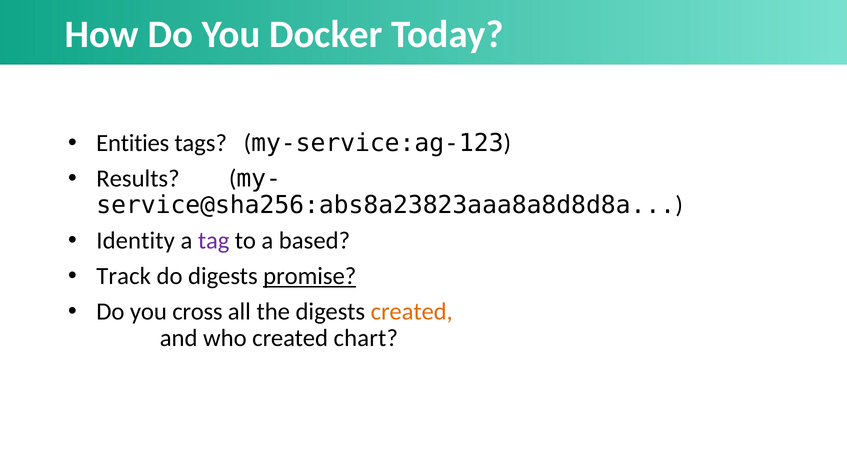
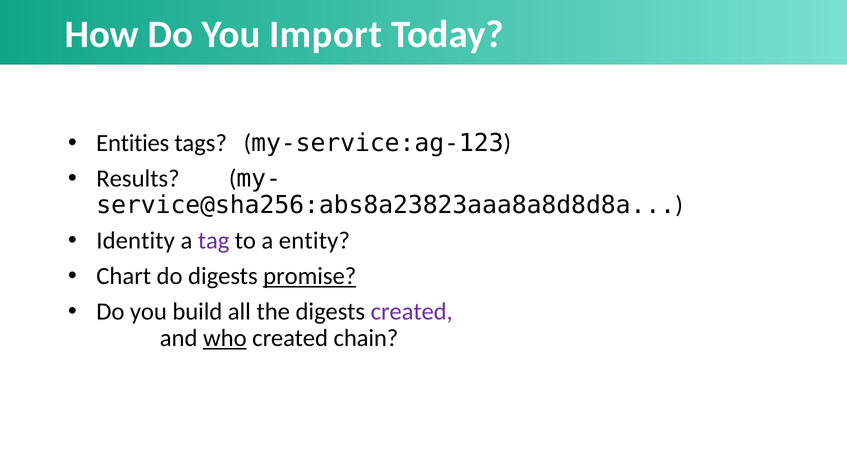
Docker: Docker -> Import
based: based -> entity
Track: Track -> Chart
cross: cross -> build
created at (412, 312) colour: orange -> purple
who underline: none -> present
chart: chart -> chain
